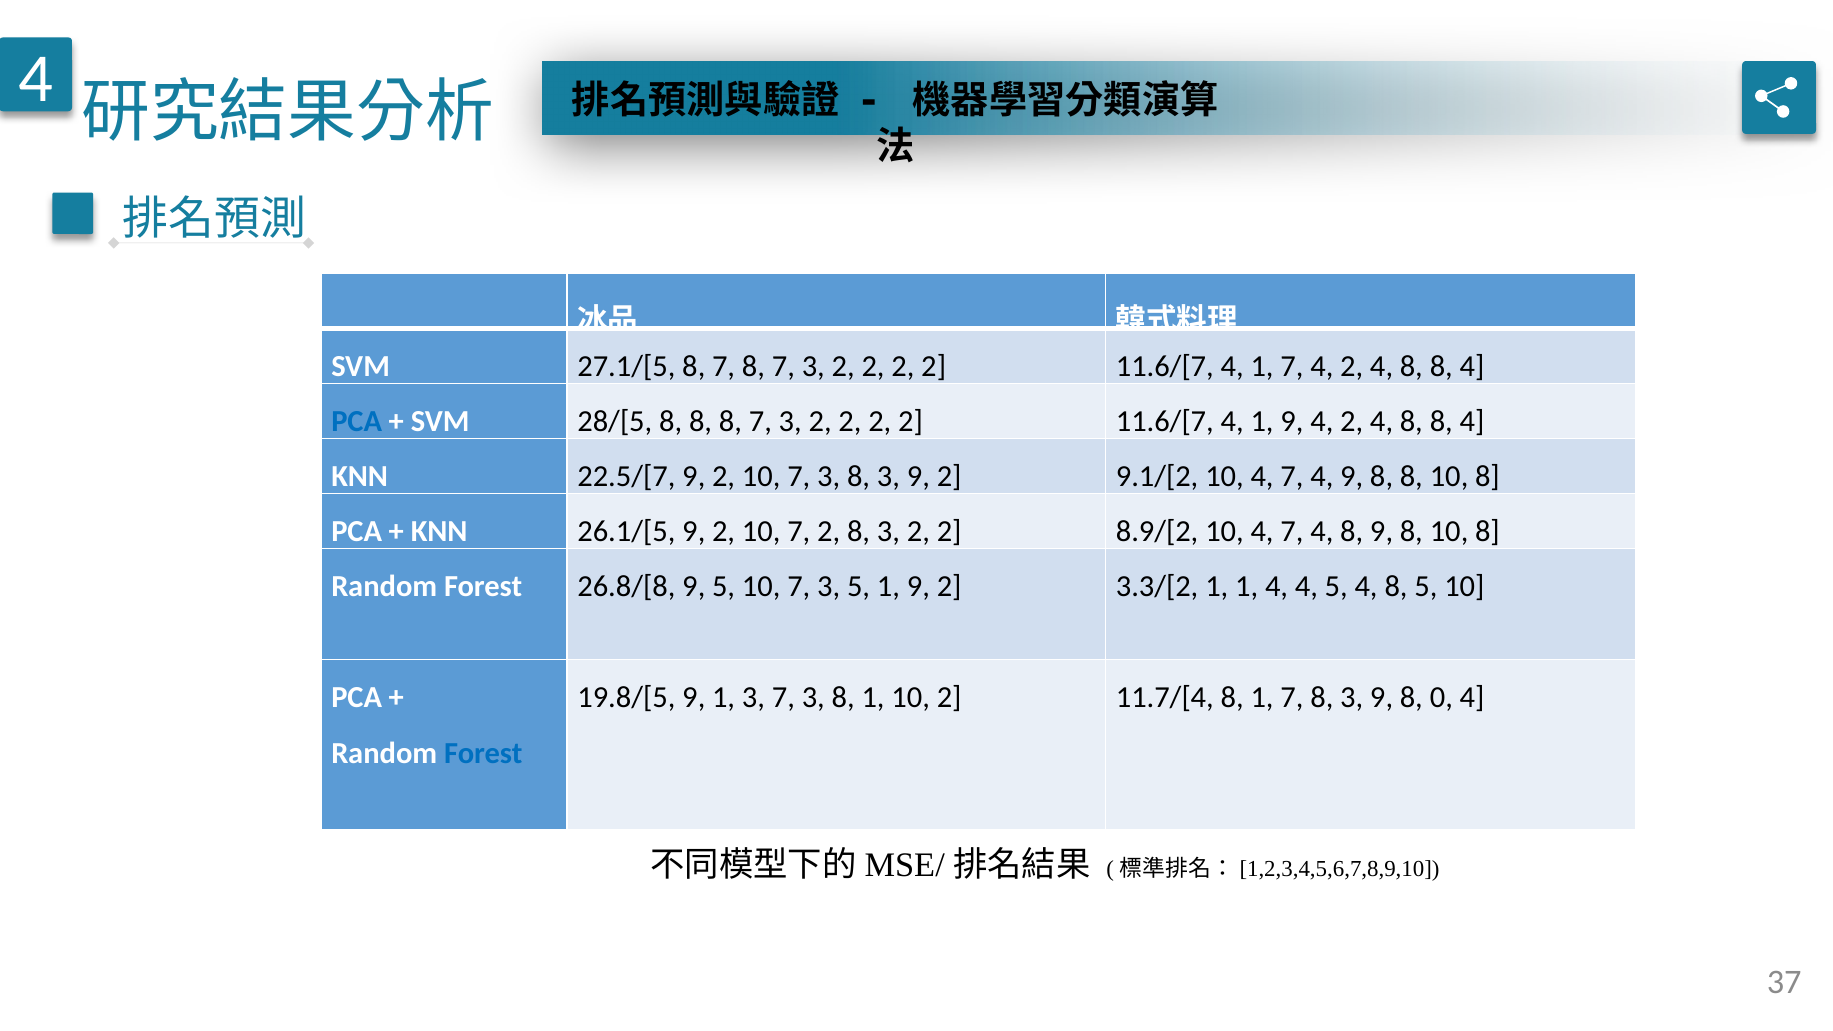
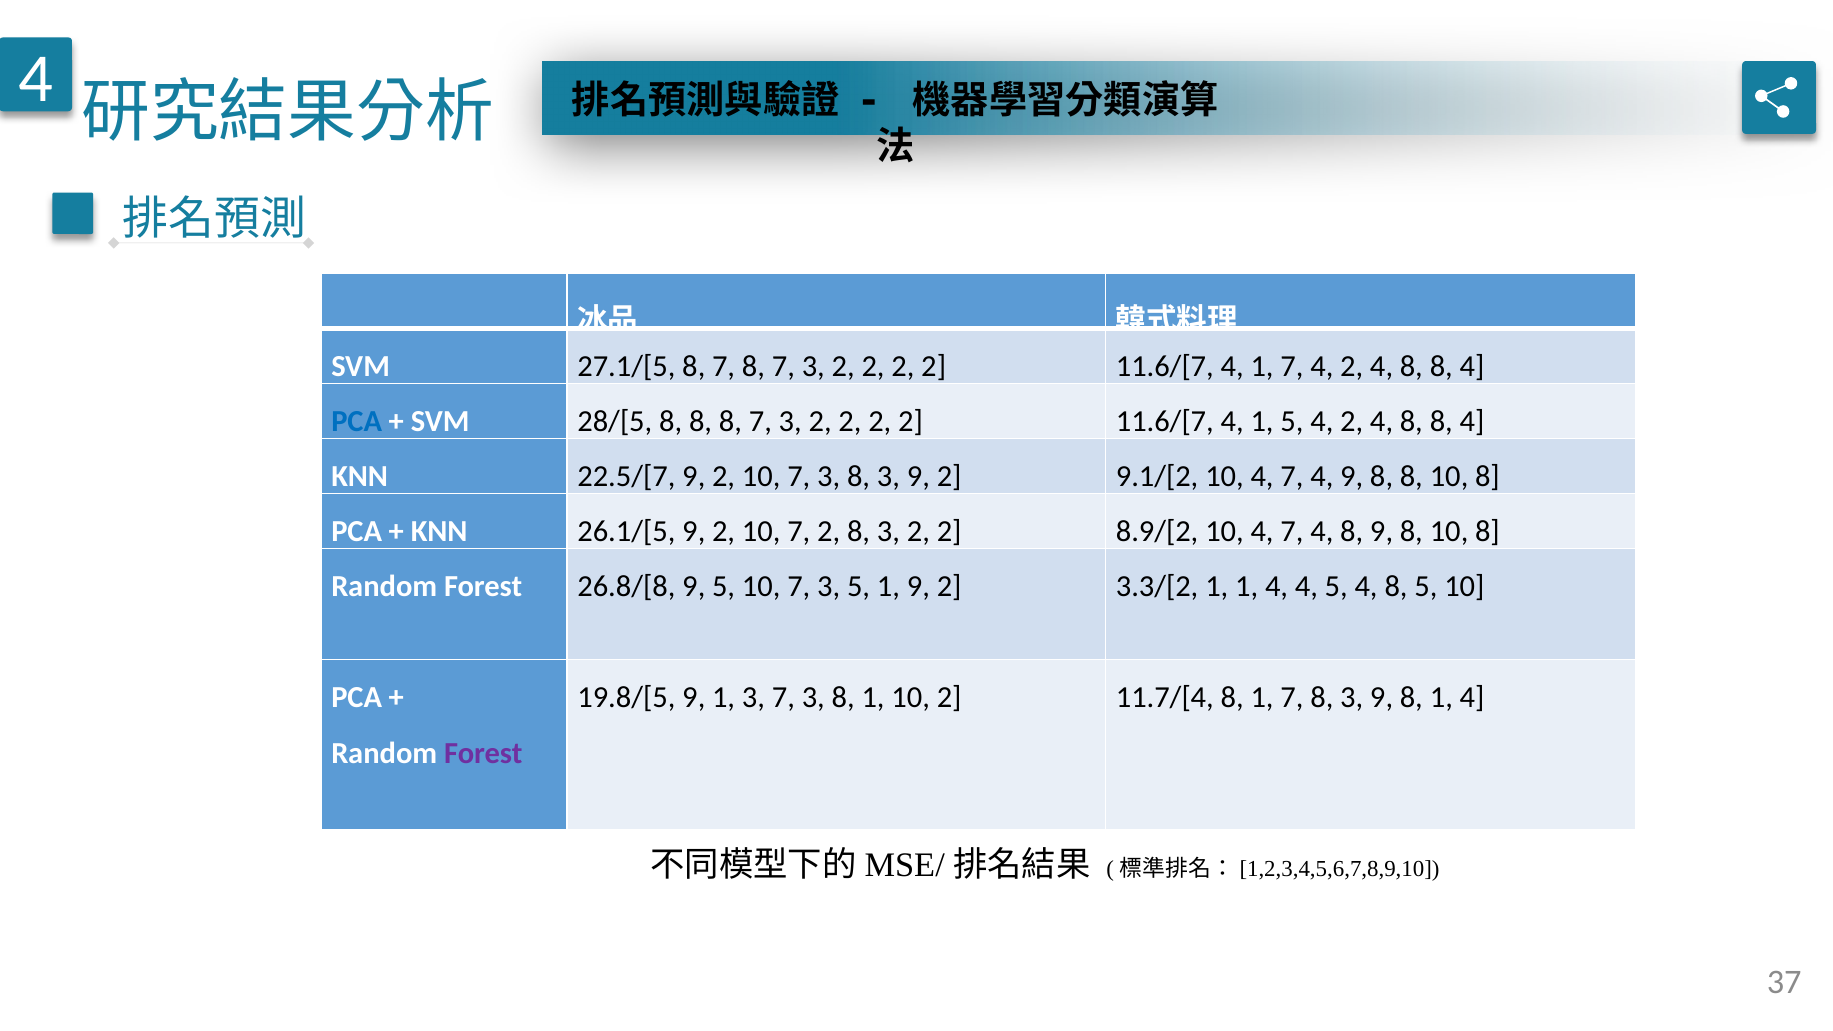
4 1 9: 9 -> 5
9 8 0: 0 -> 1
Forest at (483, 753) colour: blue -> purple
